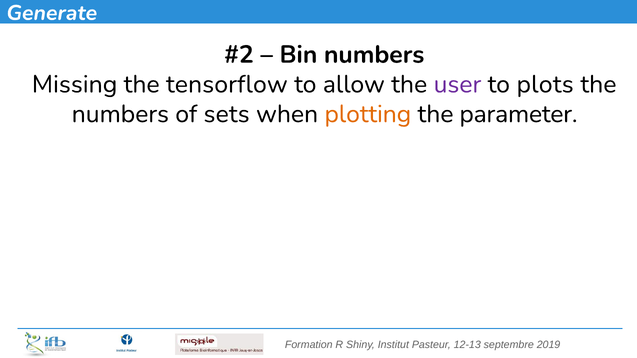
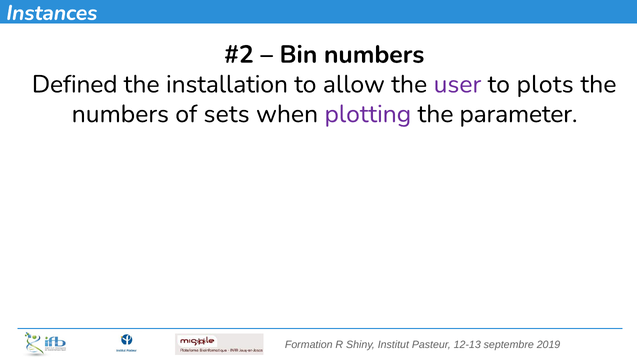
Generate: Generate -> Instances
Missing: Missing -> Defined
tensorflow: tensorflow -> installation
plotting colour: orange -> purple
